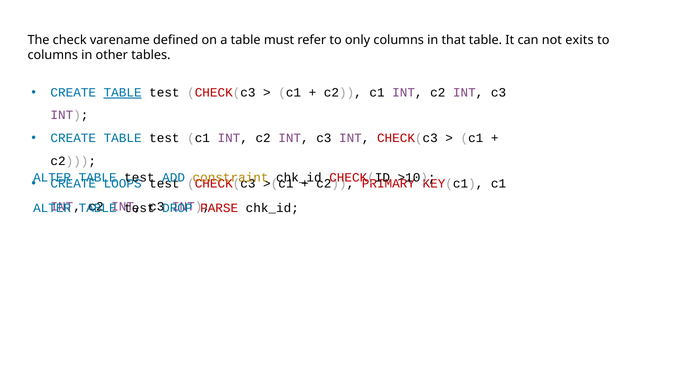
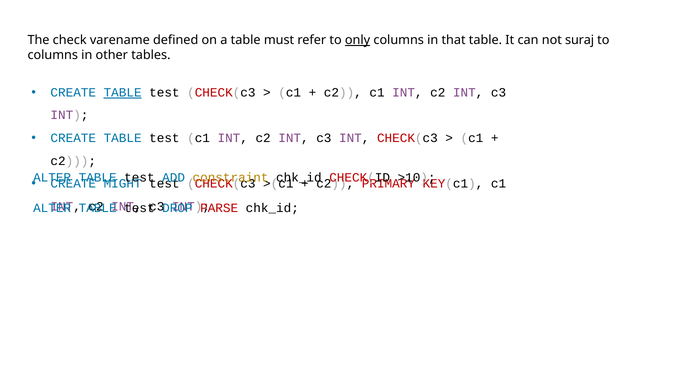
only underline: none -> present
exits: exits -> suraj
LOOPS: LOOPS -> MIGHT
